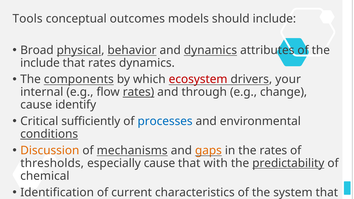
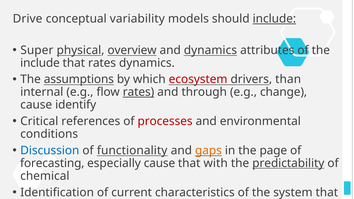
Tools: Tools -> Drive
conceptual outcomes: outcomes -> variability
include at (274, 19) underline: none -> present
Broad: Broad -> Super
behavior: behavior -> overview
components: components -> assumptions
your: your -> than
Critical sufficiently: sufficiently -> references
processes colour: blue -> red
conditions underline: present -> none
Discussion colour: orange -> blue
mechanisms: mechanisms -> functionality
the rates: rates -> page
thresholds: thresholds -> forecasting
